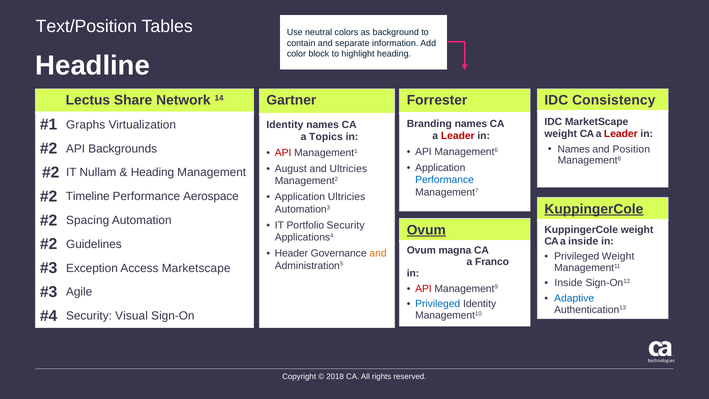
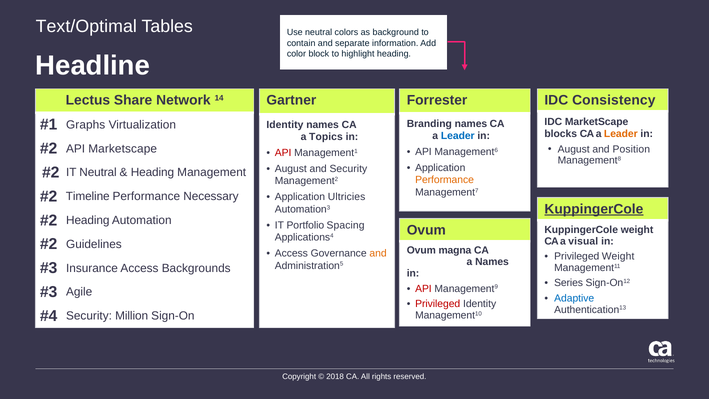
Text/Position: Text/Position -> Text/Optimal
weight at (561, 134): weight -> blocks
Leader at (621, 134) colour: red -> orange
Leader at (458, 136) colour: red -> blue
API Backgrounds: Backgrounds -> Marketscape
Names at (574, 149): Names -> August
and Ultricies: Ultricies -> Security
IT Nullam: Nullam -> Neutral
Performance at (445, 180) colour: blue -> orange
Aerospace: Aerospace -> Necessary
Spacing at (88, 220): Spacing -> Heading
Portfolio Security: Security -> Spacing
Ovum at (426, 230) underline: present -> none
a inside: inside -> visual
Header at (291, 253): Header -> Access
a Franco: Franco -> Names
Exception: Exception -> Insurance
Access Marketscape: Marketscape -> Backgrounds
Inside at (568, 283): Inside -> Series
Privileged at (438, 304) colour: blue -> red
Visual: Visual -> Million
